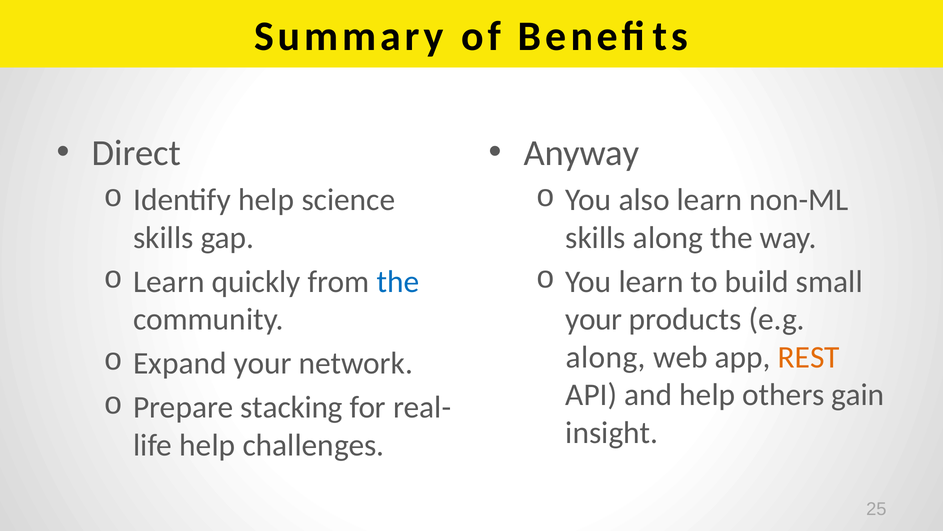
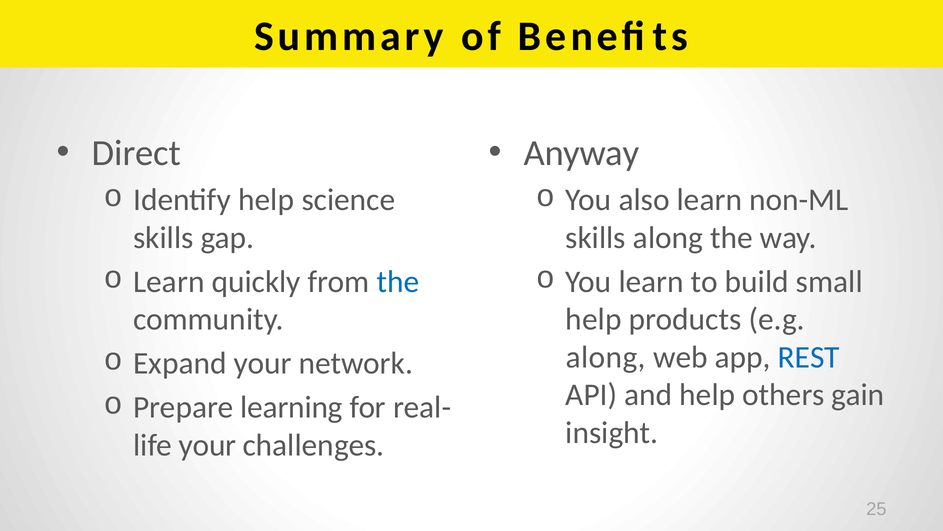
your at (594, 319): your -> help
REST colour: orange -> blue
stacking: stacking -> learning
help at (207, 445): help -> your
